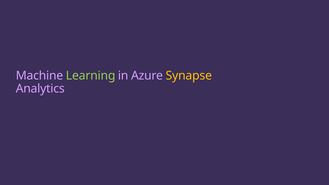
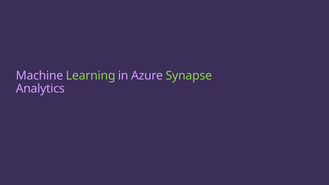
Synapse colour: yellow -> light green
